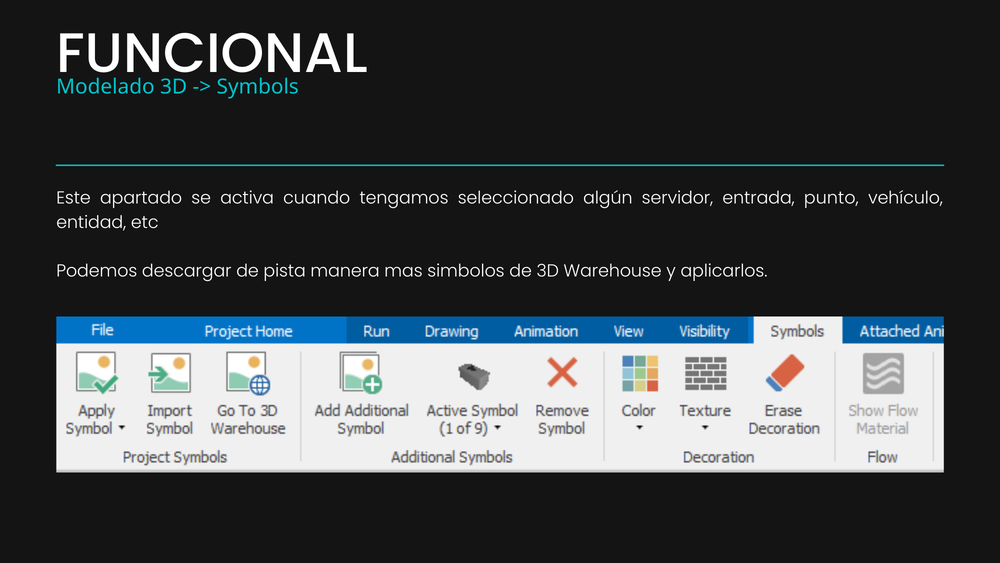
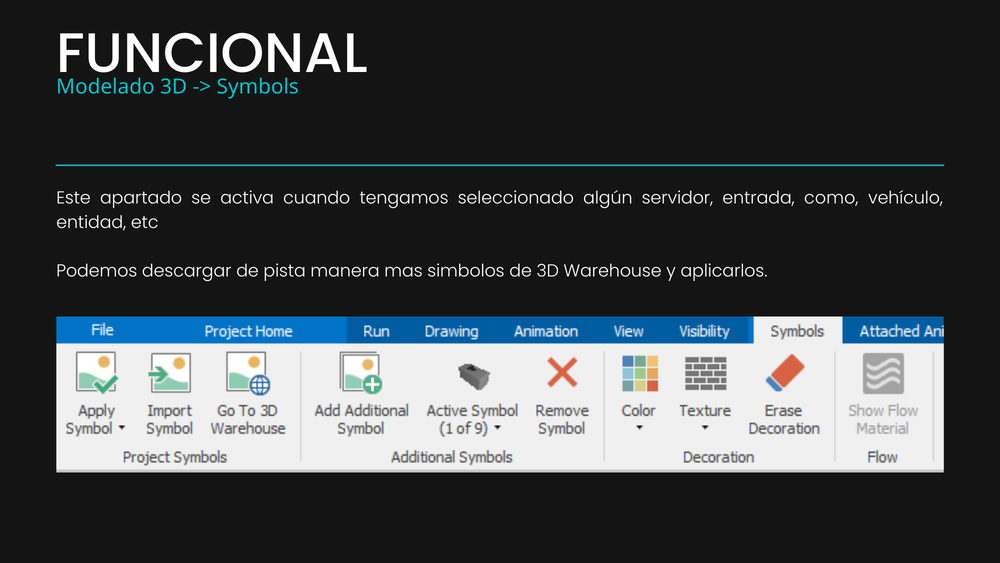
punto: punto -> como
